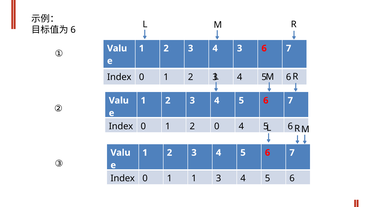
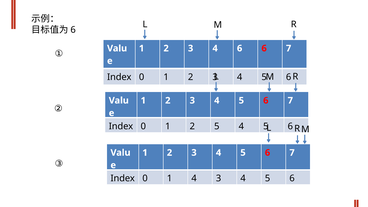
4 3: 3 -> 6
2 0: 0 -> 5
1 1: 1 -> 4
